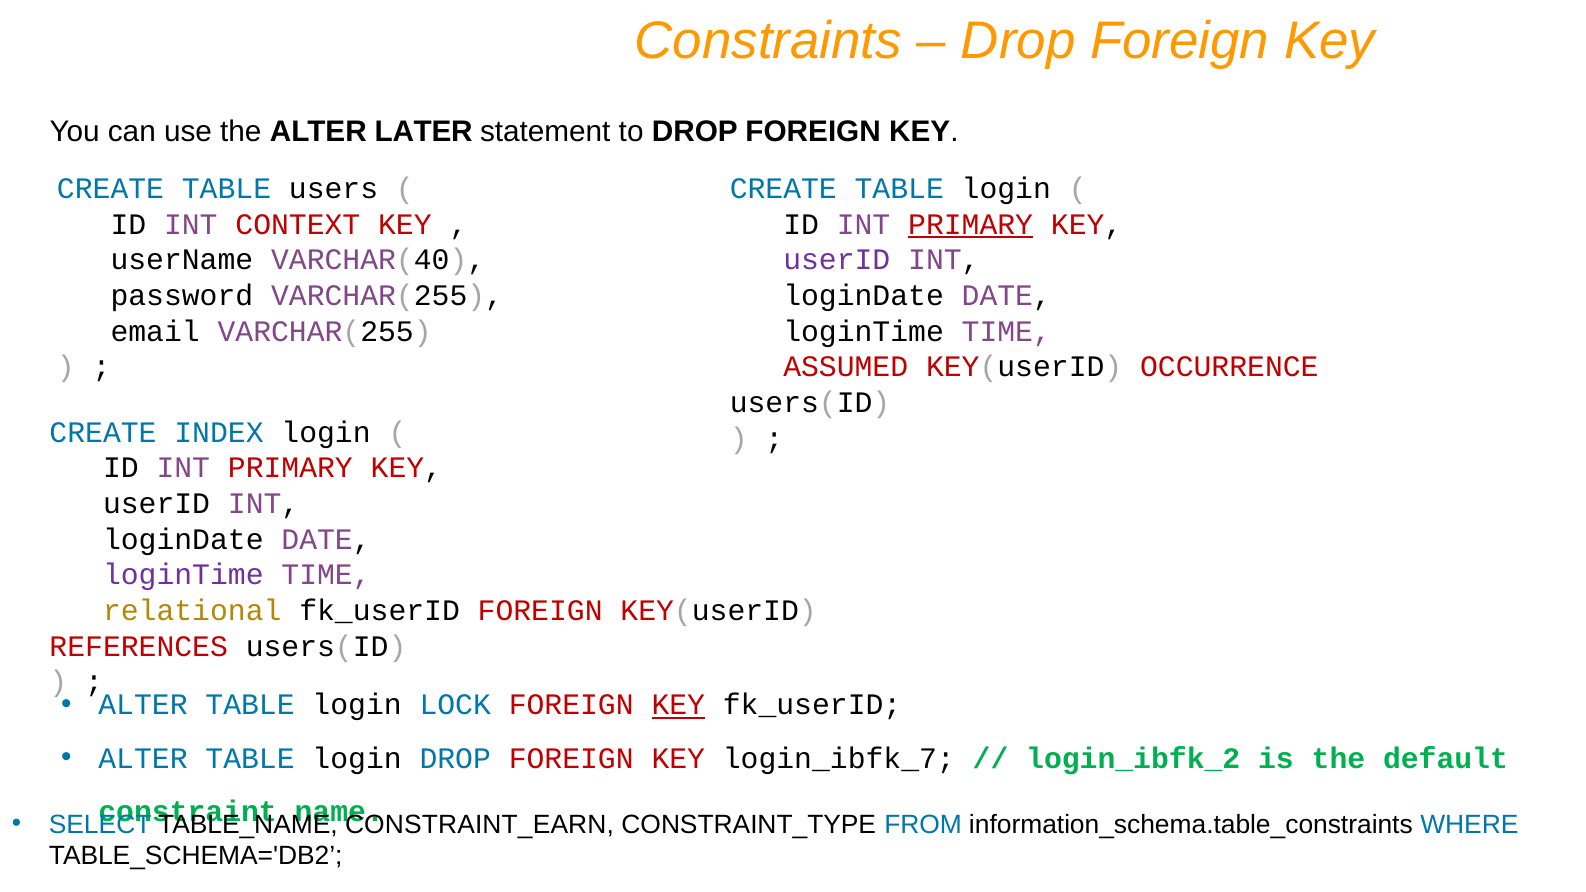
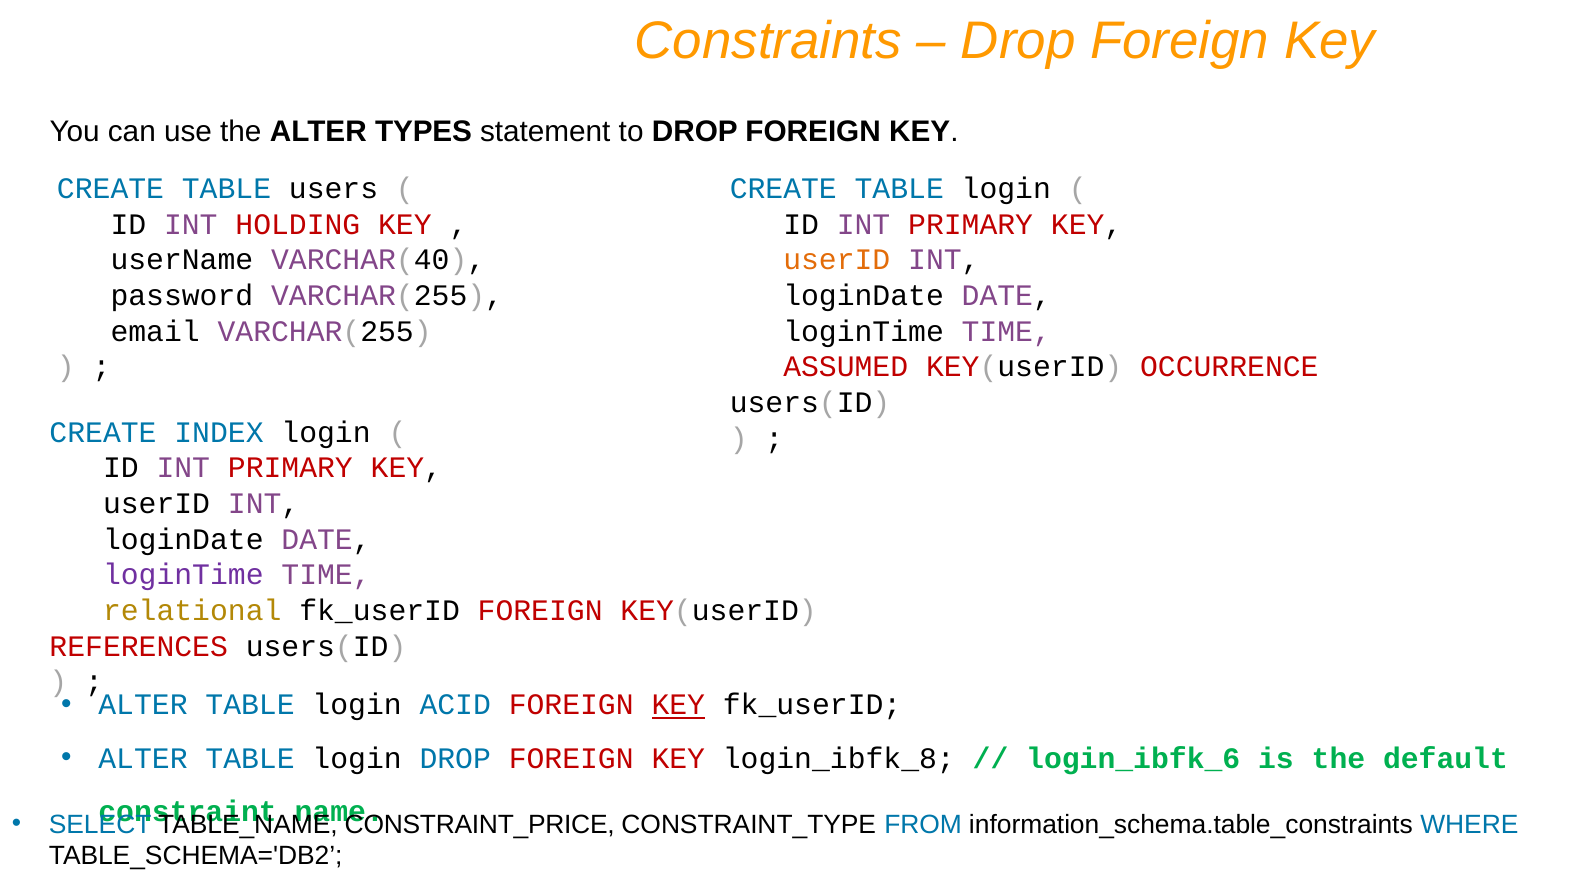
LATER: LATER -> TYPES
CONTEXT: CONTEXT -> HOLDING
PRIMARY at (971, 224) underline: present -> none
userID at (837, 260) colour: purple -> orange
LOCK: LOCK -> ACID
login_ibfk_7: login_ibfk_7 -> login_ibfk_8
login_ibfk_2: login_ibfk_2 -> login_ibfk_6
CONSTRAINT_EARN: CONSTRAINT_EARN -> CONSTRAINT_PRICE
